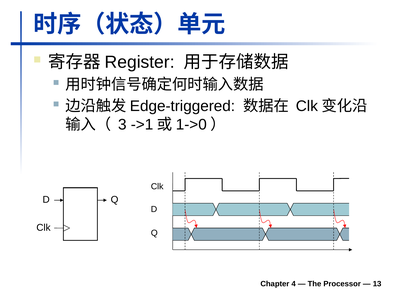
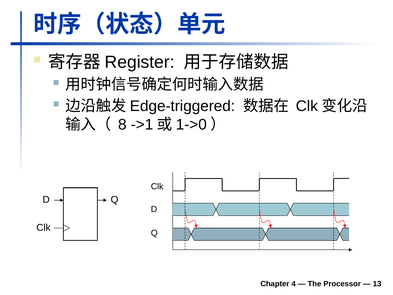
3: 3 -> 8
